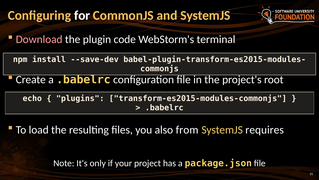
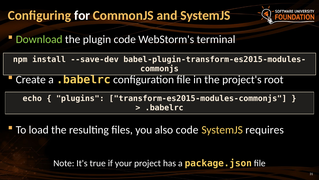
Download colour: pink -> light green
also from: from -> code
only: only -> true
